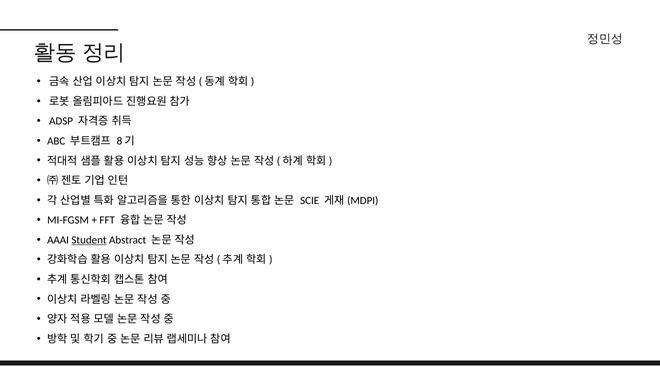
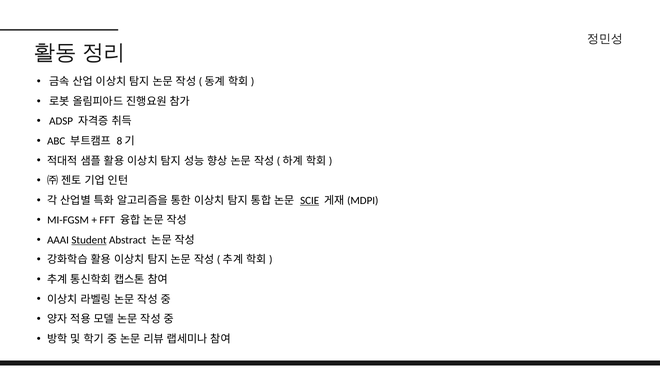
SCIE underline: none -> present
